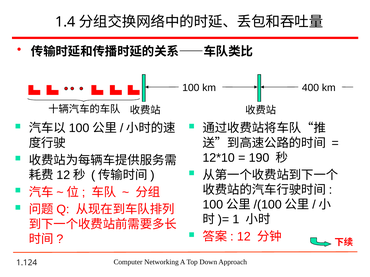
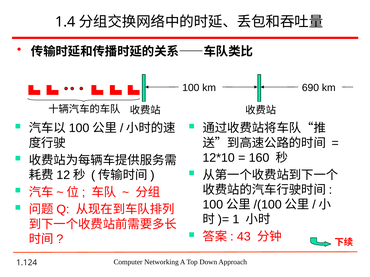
400: 400 -> 690
190: 190 -> 160
12: 12 -> 43
